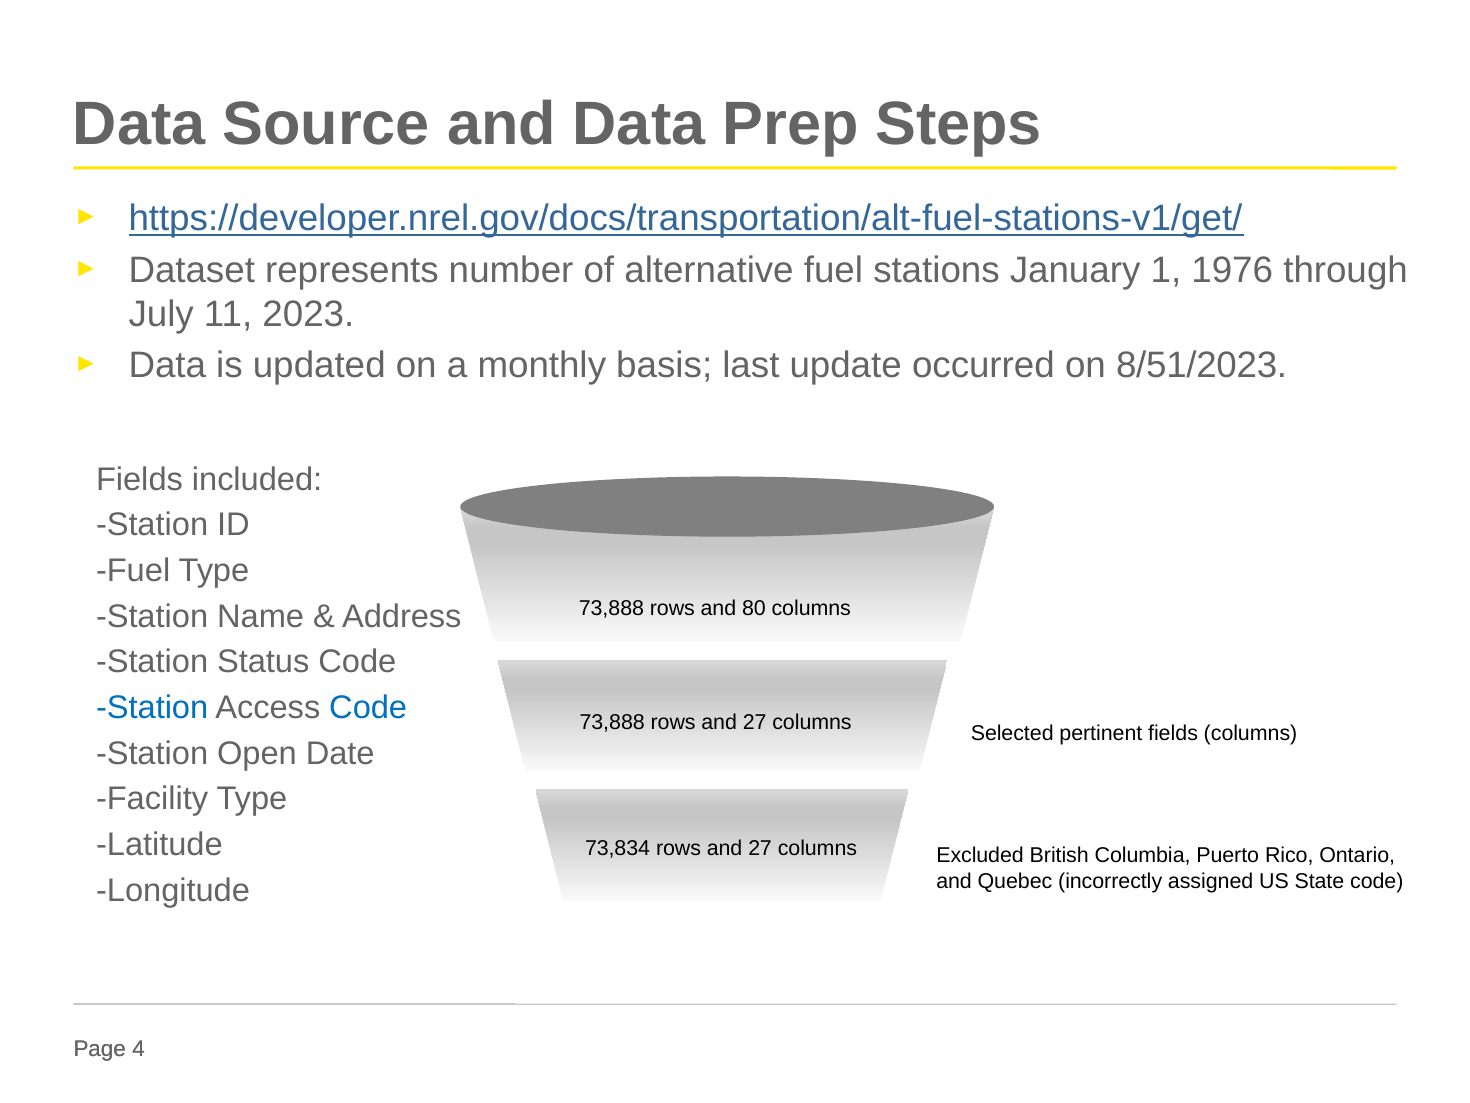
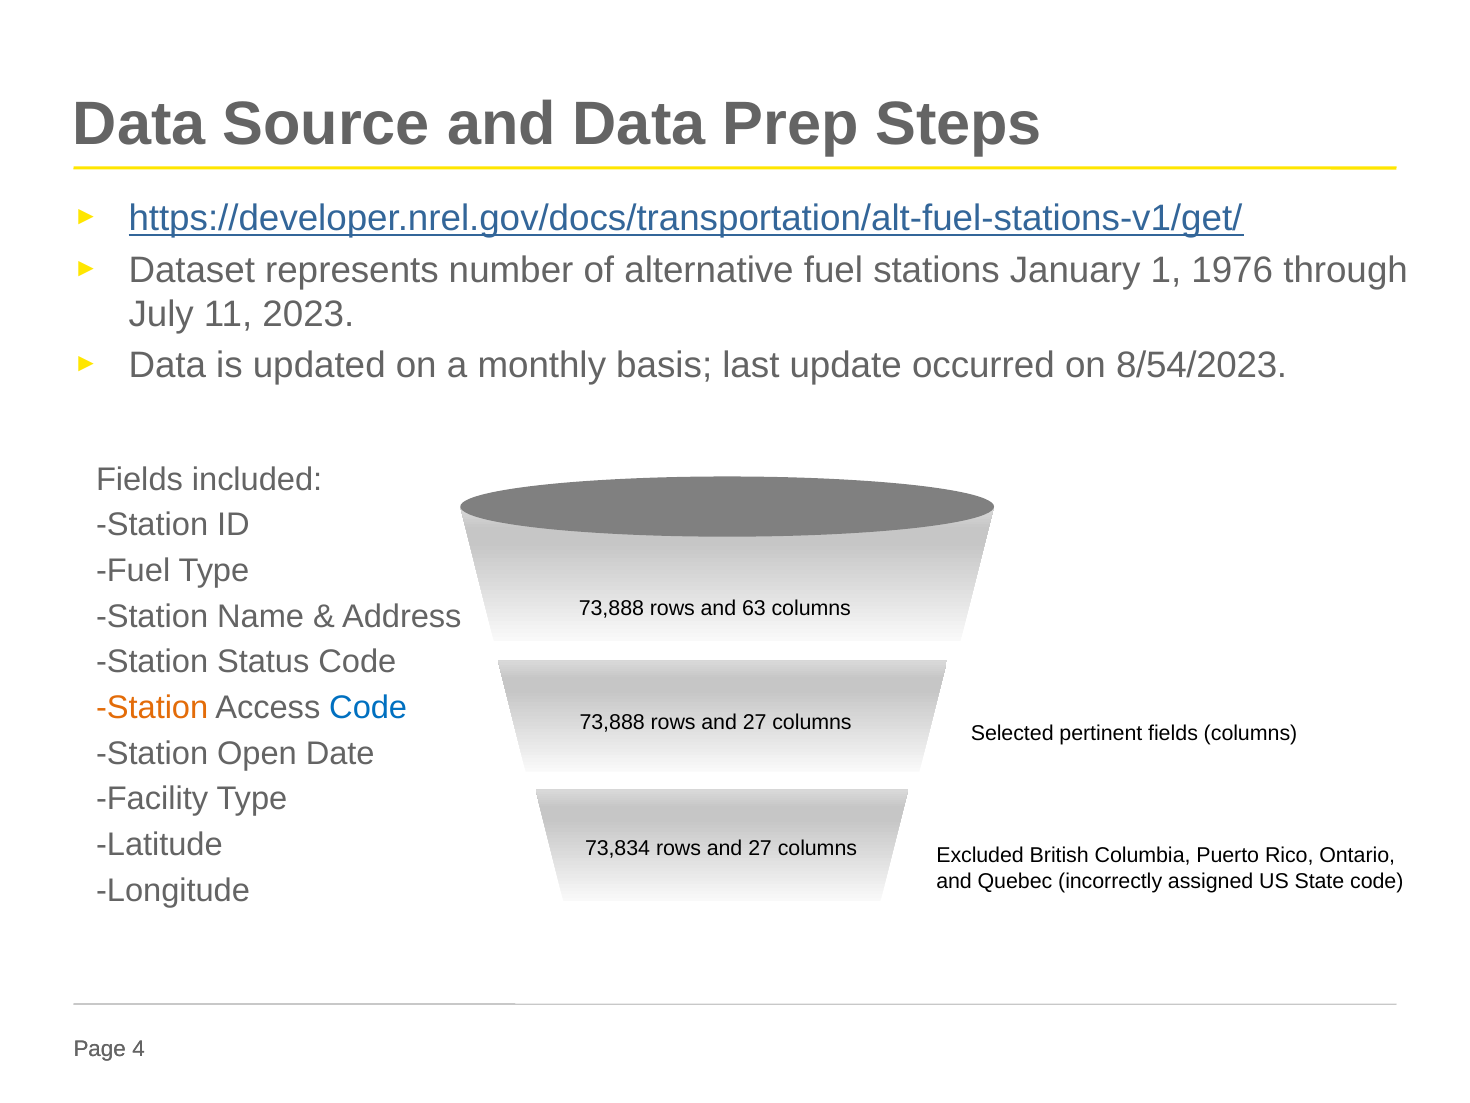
8/51/2023: 8/51/2023 -> 8/54/2023
80: 80 -> 63
Station at (152, 707) colour: blue -> orange
